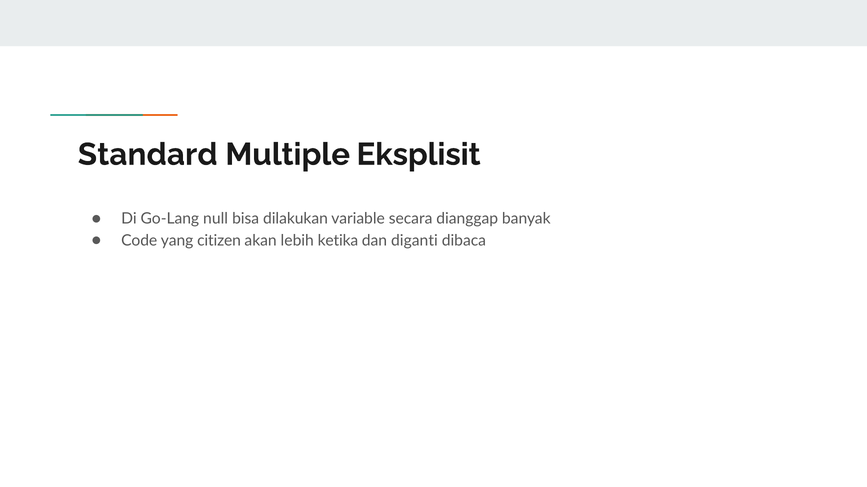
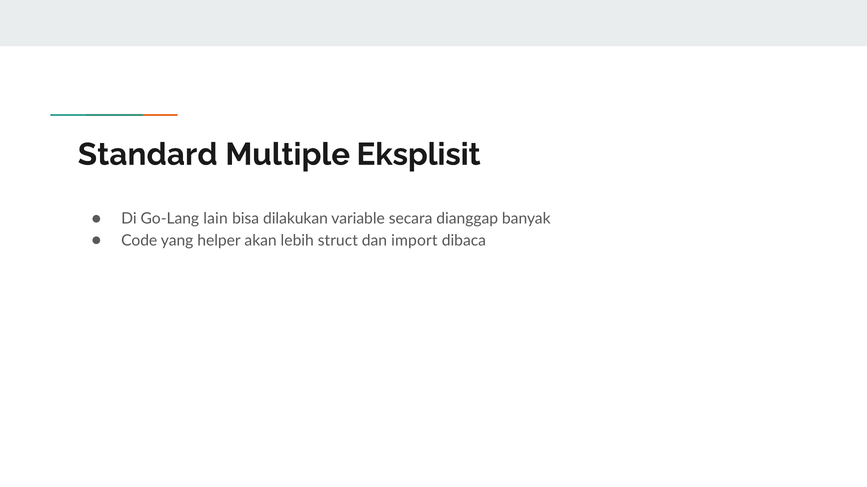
null: null -> lain
citizen: citizen -> helper
ketika: ketika -> struct
diganti: diganti -> import
